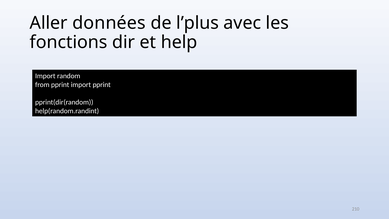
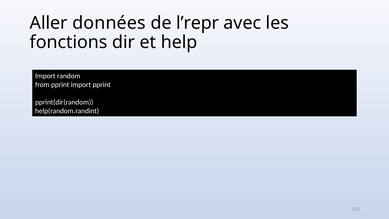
l’plus: l’plus -> l’repr
